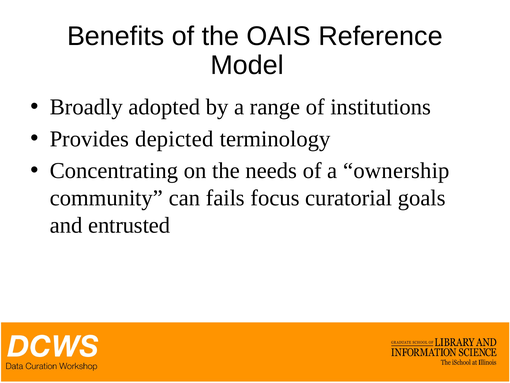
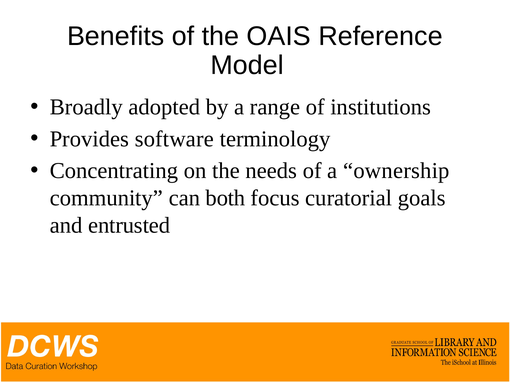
depicted: depicted -> software
fails: fails -> both
